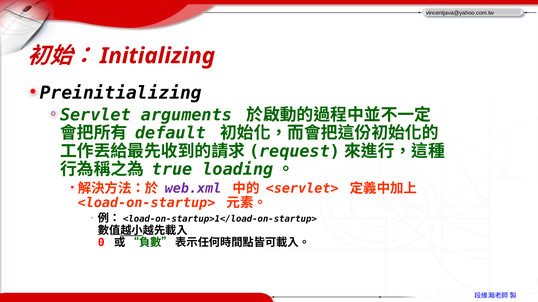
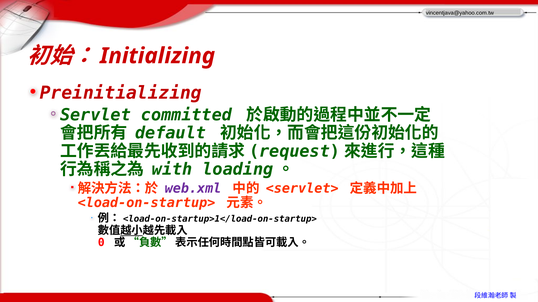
Preinitializing colour: black -> red
arguments: arguments -> committed
true: true -> with
